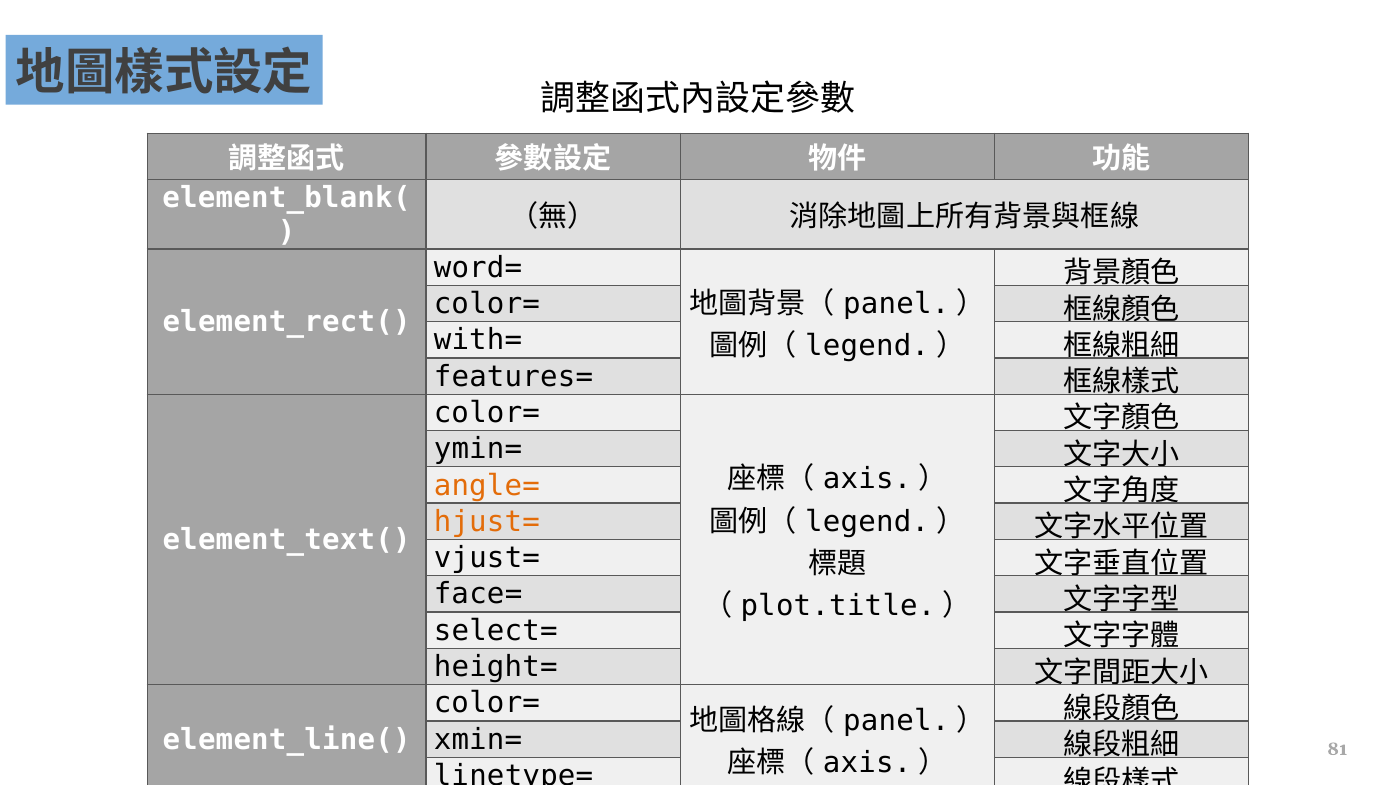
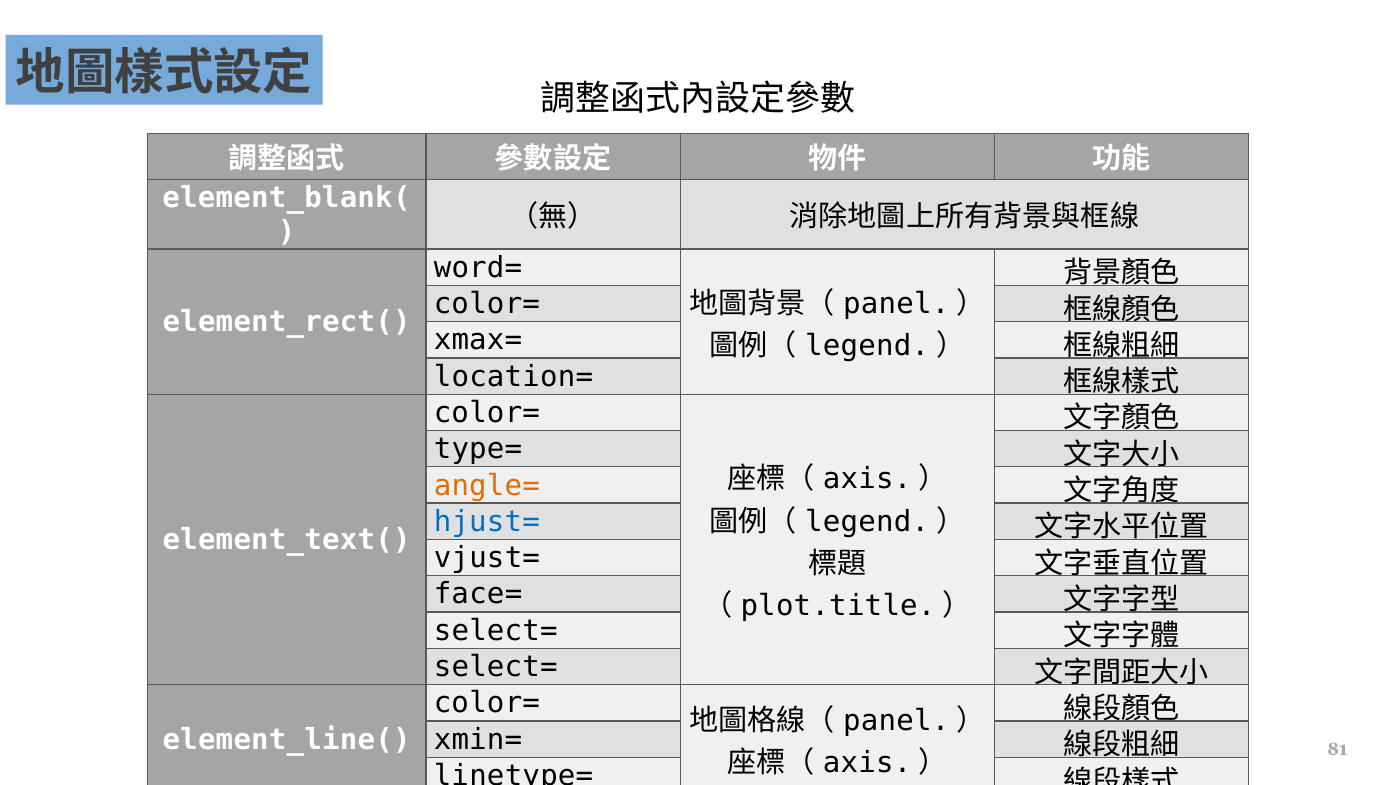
with=: with= -> xmax=
features=: features= -> location=
ymin=: ymin= -> type=
hjust= colour: orange -> blue
height= at (496, 667): height= -> select=
